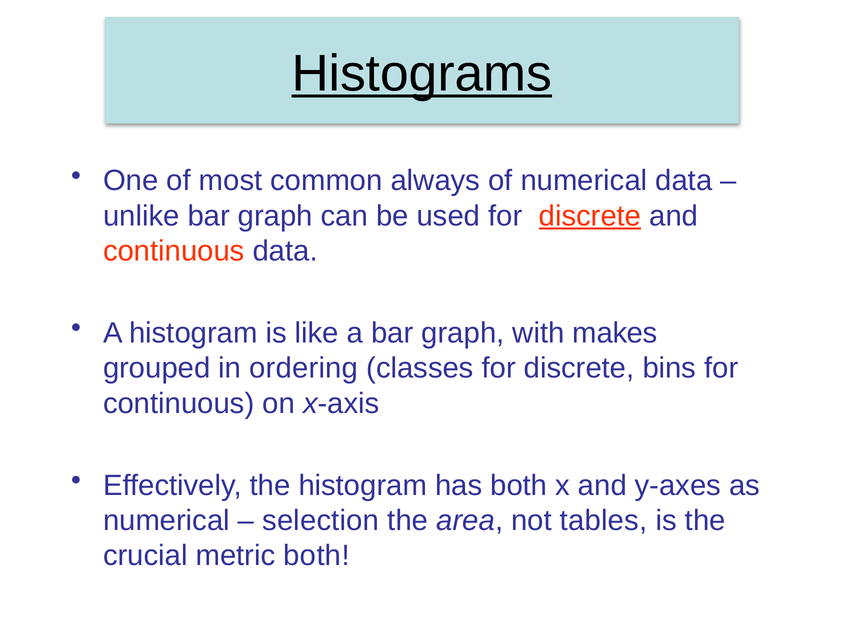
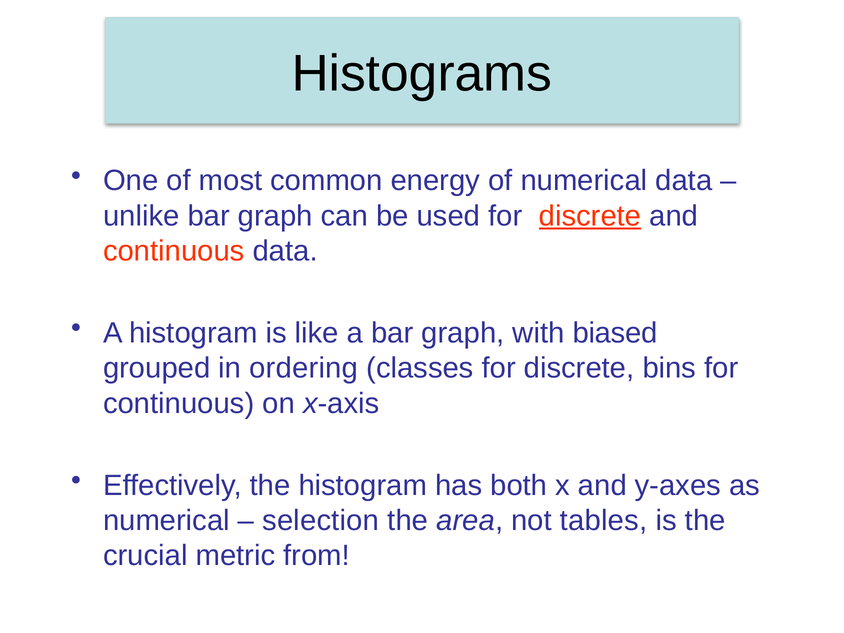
Histograms underline: present -> none
always: always -> energy
makes: makes -> biased
metric both: both -> from
